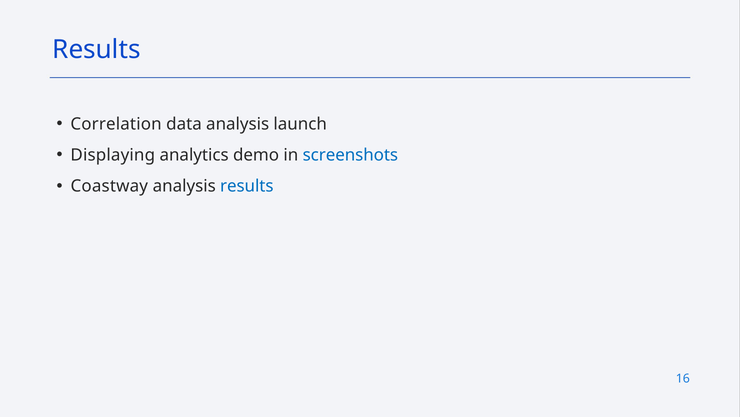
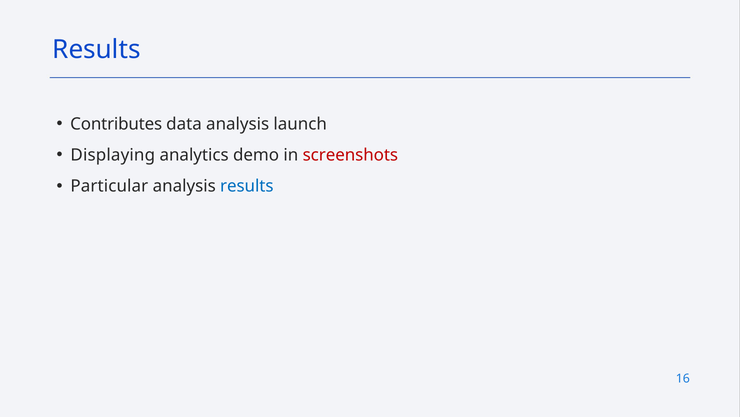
Correlation: Correlation -> Contributes
screenshots colour: blue -> red
Coastway: Coastway -> Particular
